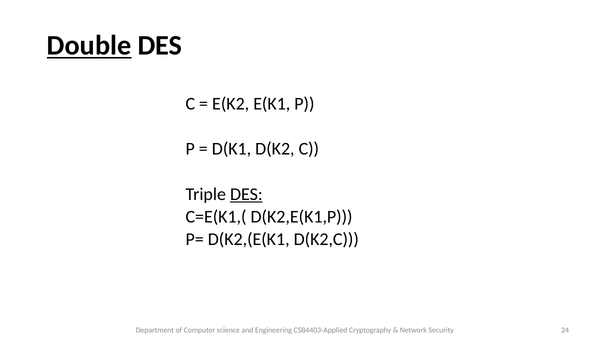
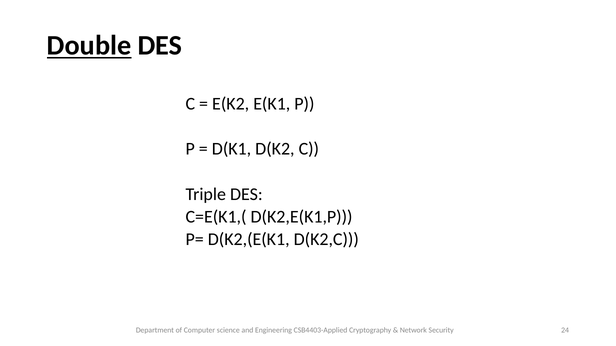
DES at (246, 194) underline: present -> none
